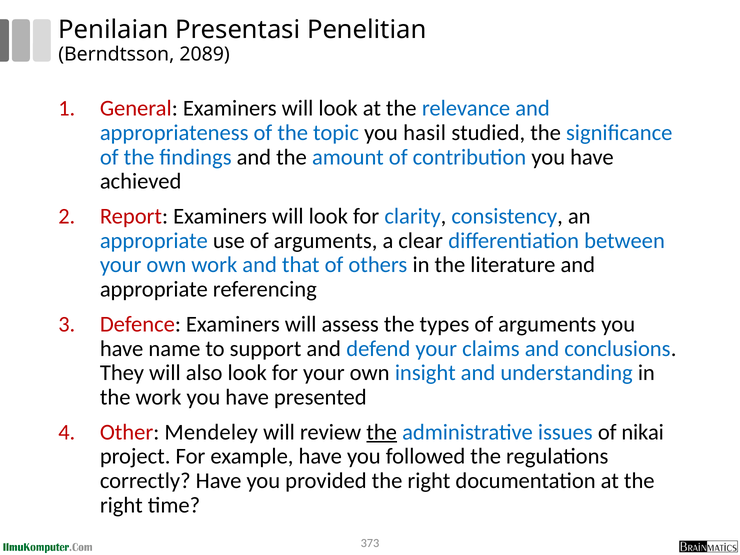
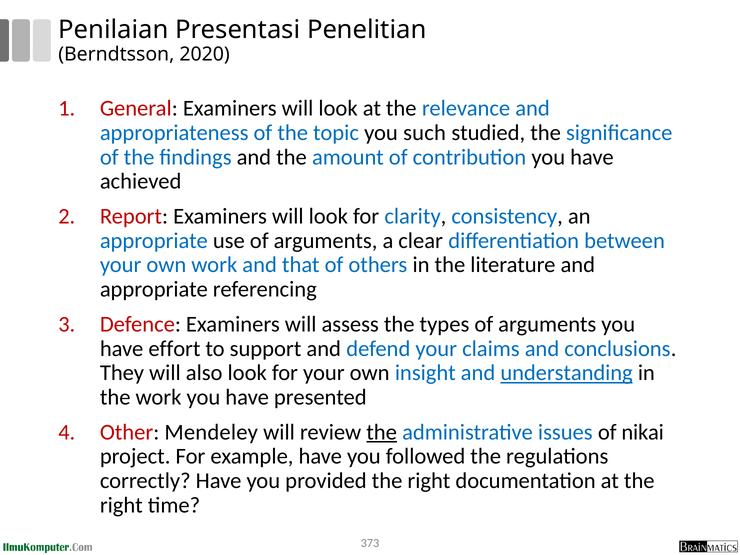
2089: 2089 -> 2020
hasil: hasil -> such
name: name -> effort
understanding underline: none -> present
